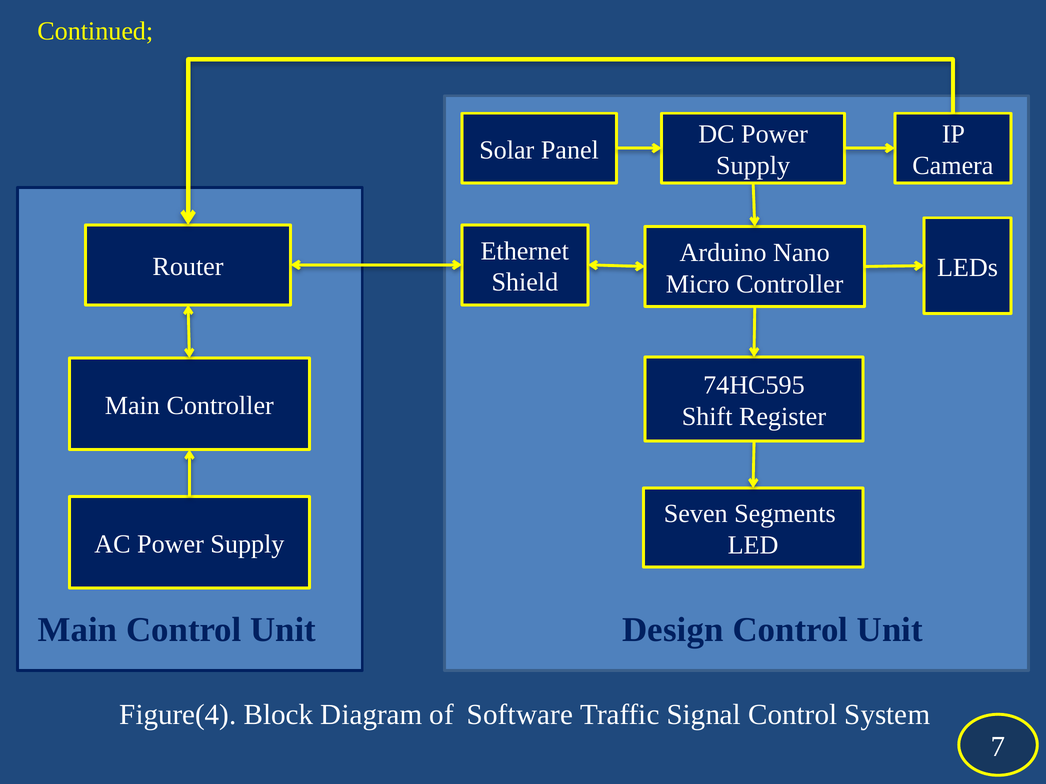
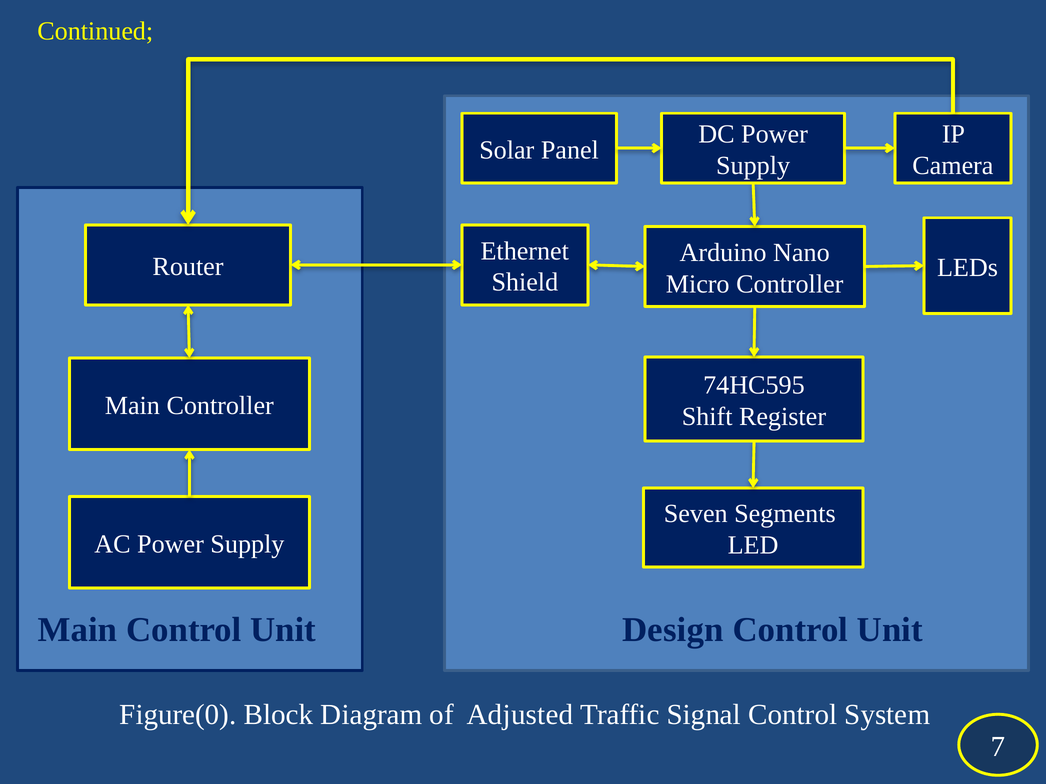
Figure(4: Figure(4 -> Figure(0
Software: Software -> Adjusted
